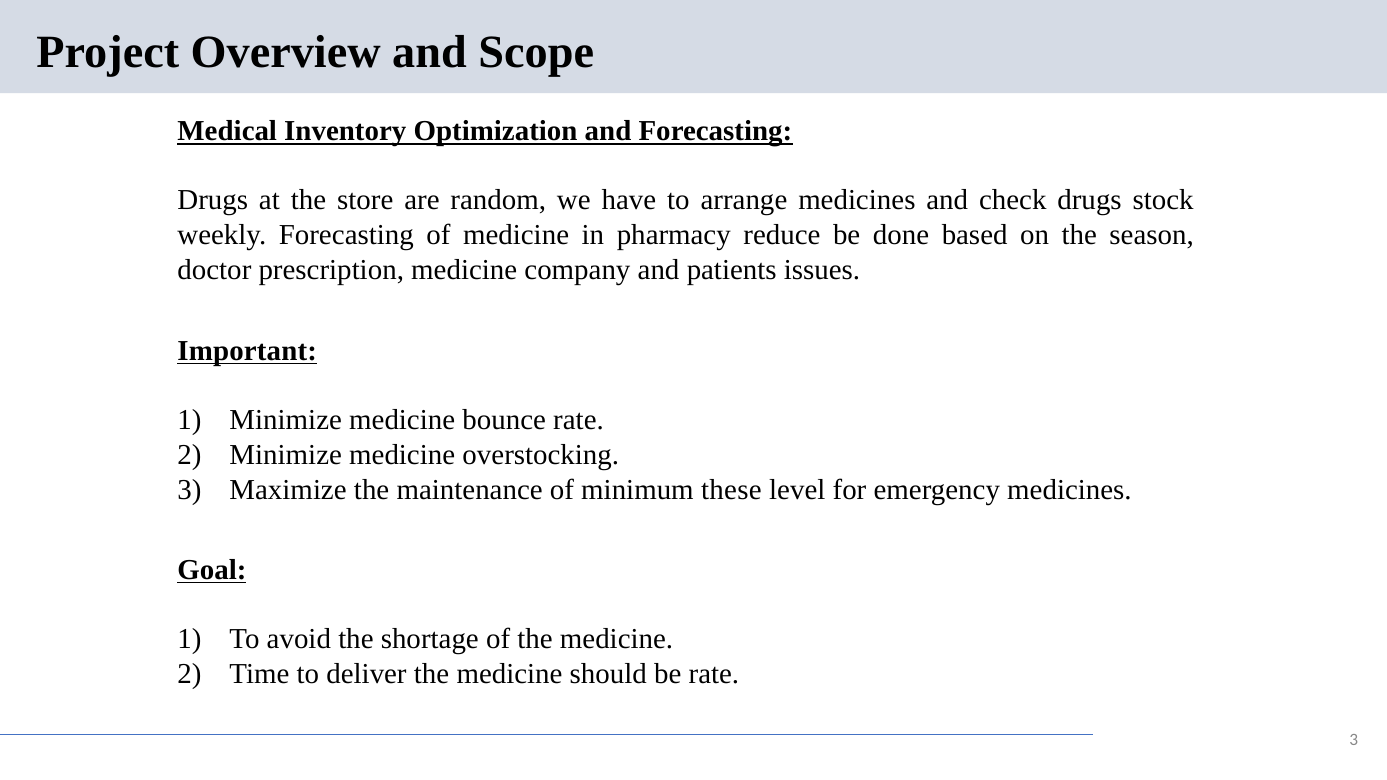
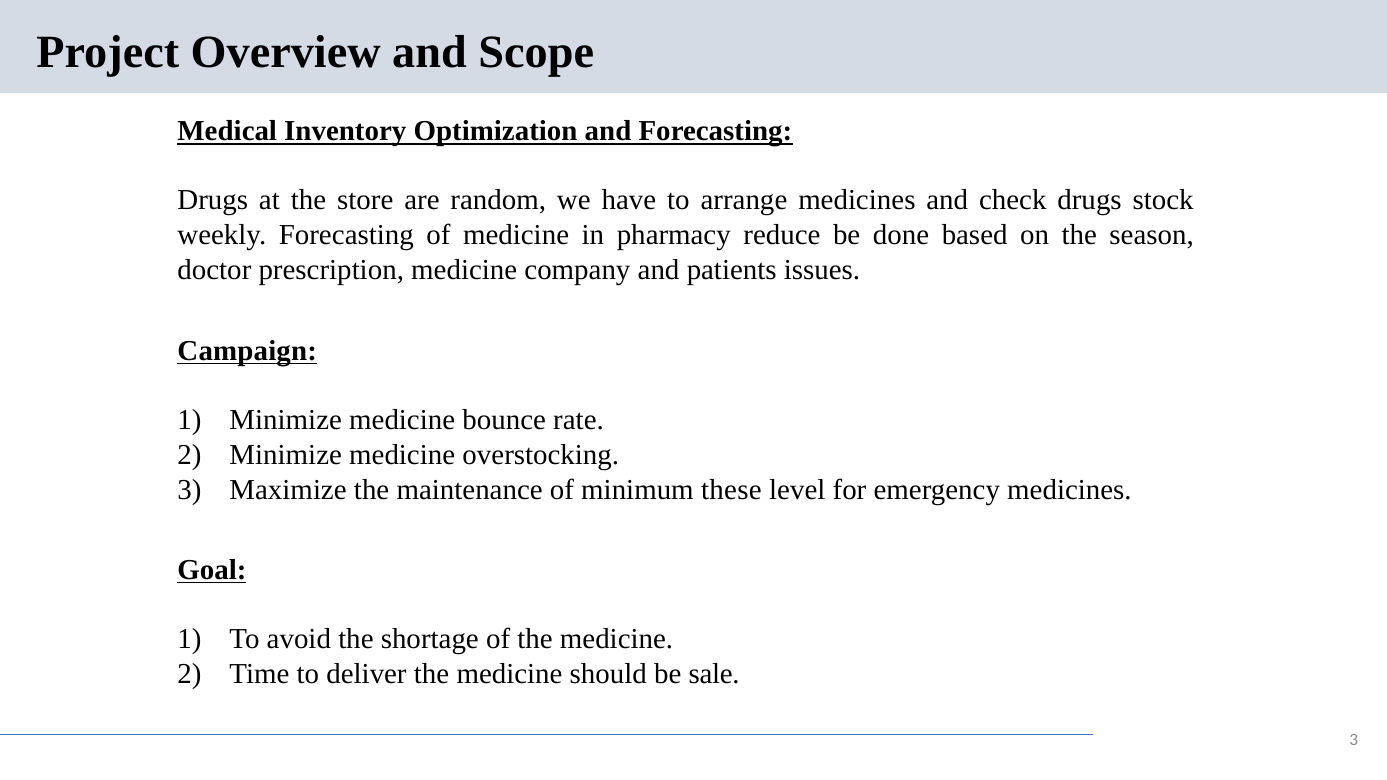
Important: Important -> Campaign
be rate: rate -> sale
